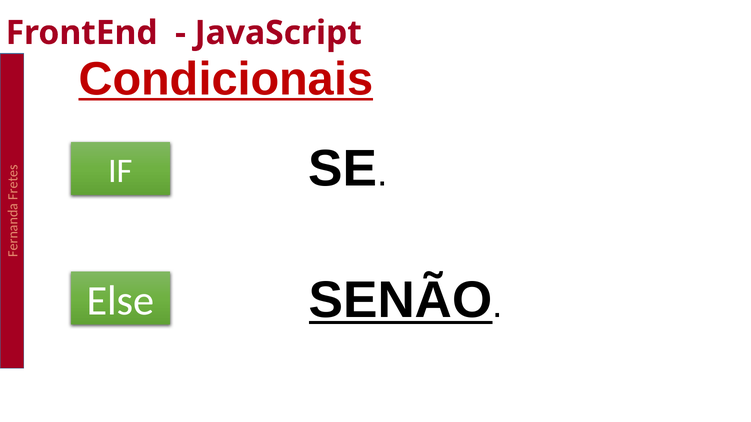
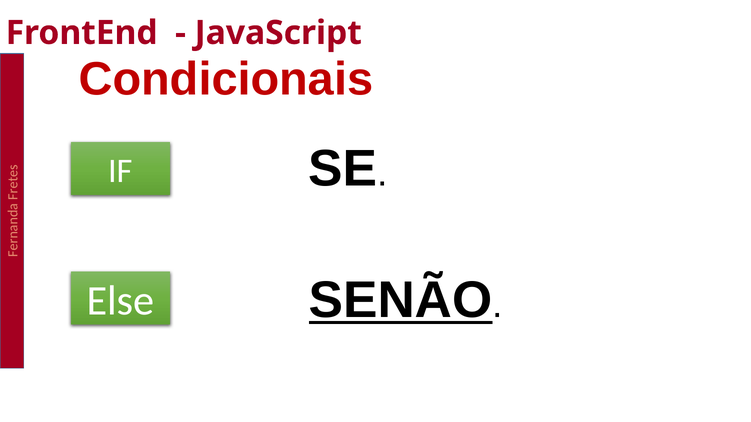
Condicionais underline: present -> none
